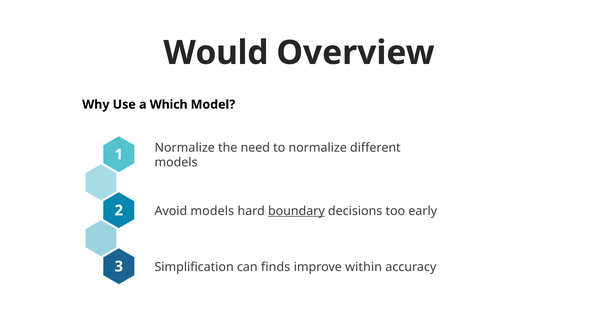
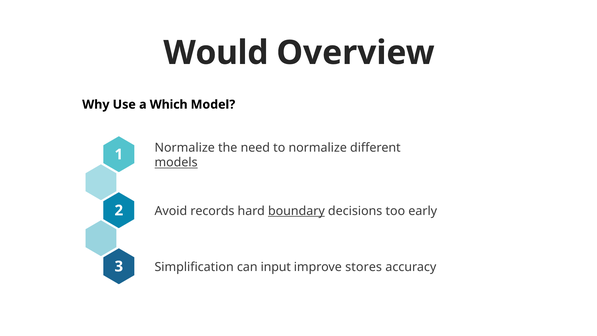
models at (176, 162) underline: none -> present
Avoid models: models -> records
finds: finds -> input
within: within -> stores
